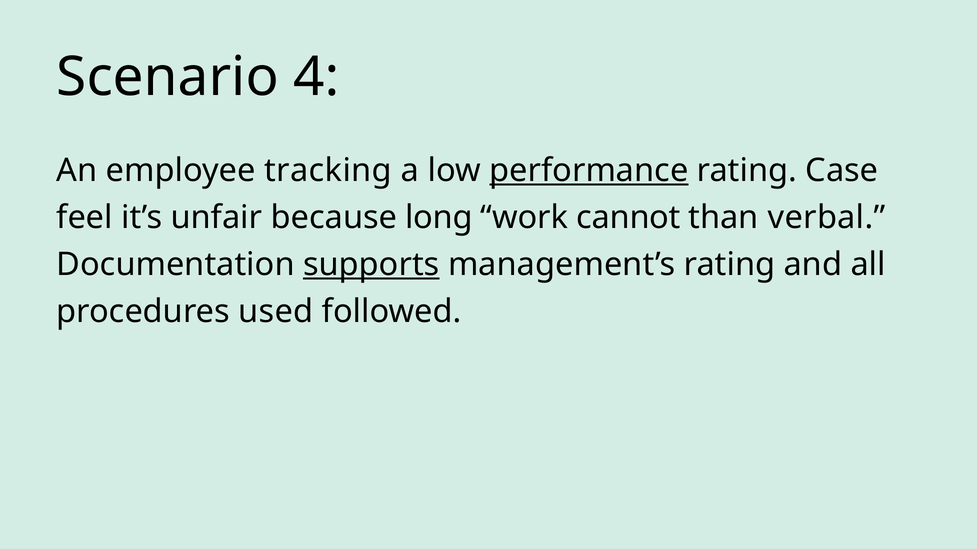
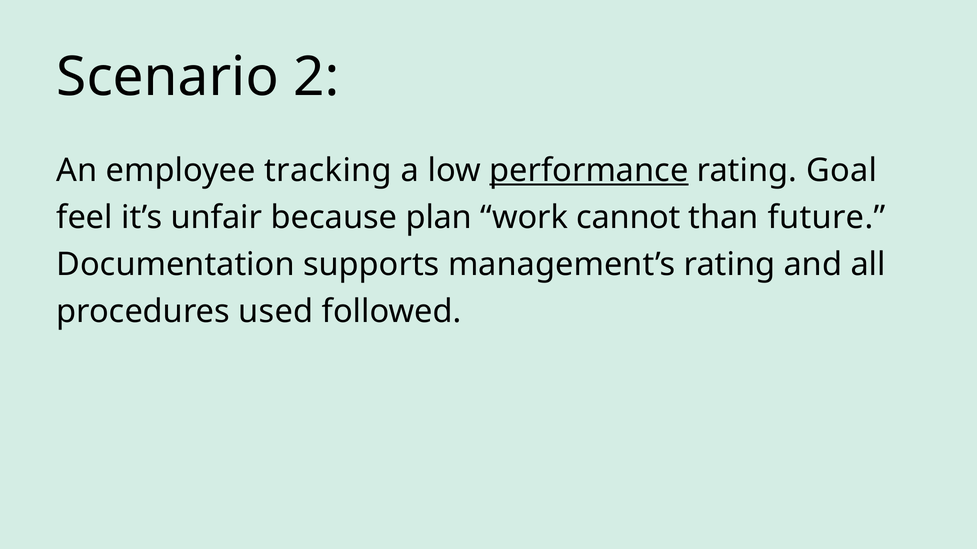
4: 4 -> 2
Case: Case -> Goal
long: long -> plan
verbal: verbal -> future
supports underline: present -> none
